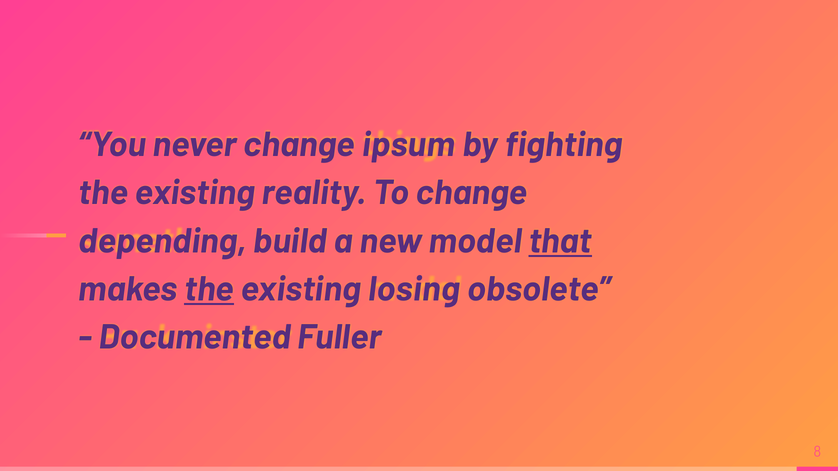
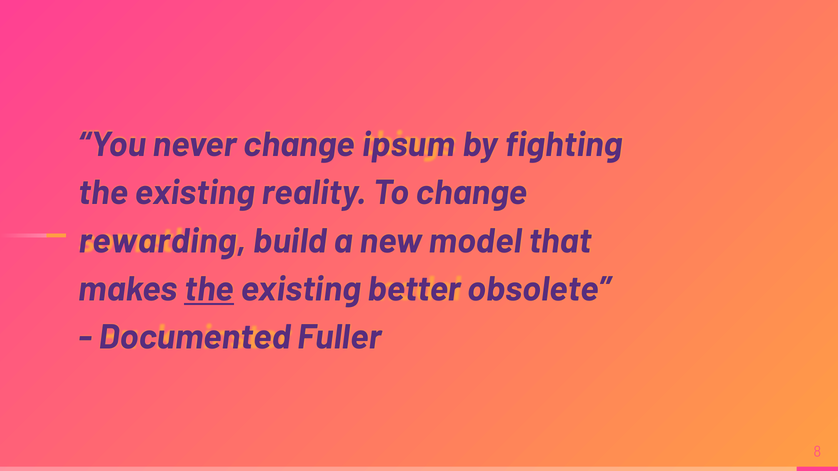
depending: depending -> rewarding
that underline: present -> none
losing: losing -> better
